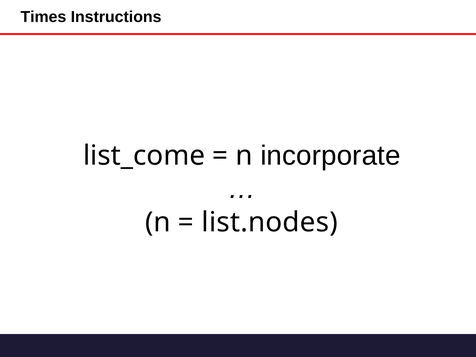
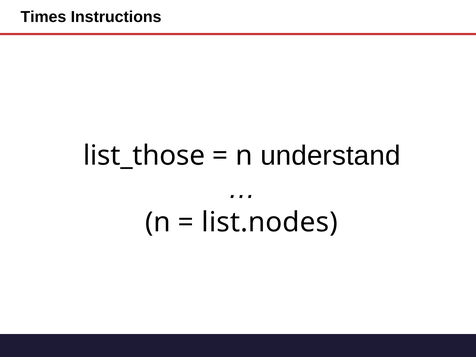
list_come: list_come -> list_those
incorporate: incorporate -> understand
